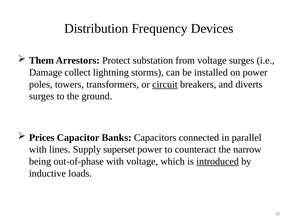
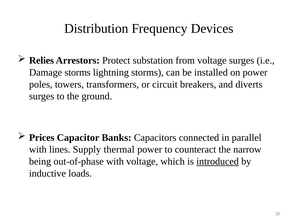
Them: Them -> Relies
Damage collect: collect -> storms
circuit underline: present -> none
superset: superset -> thermal
